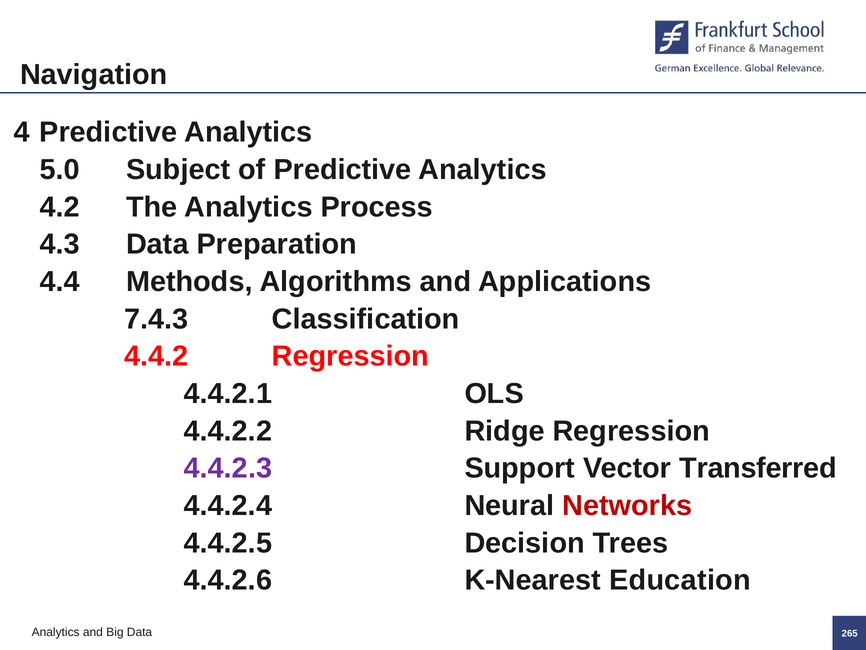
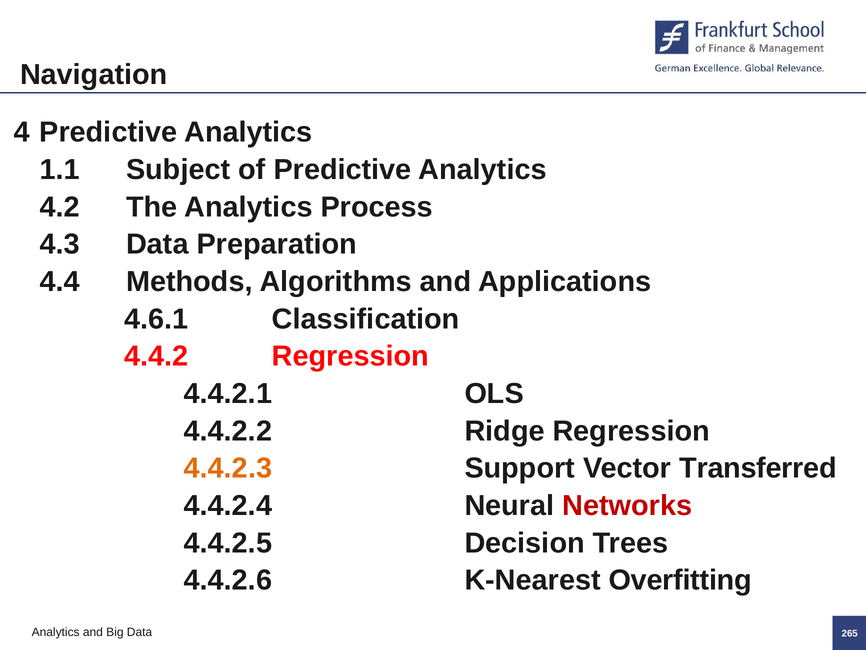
5.0: 5.0 -> 1.1
7.4.3: 7.4.3 -> 4.6.1
4.4.2.3 colour: purple -> orange
Education: Education -> Overfitting
